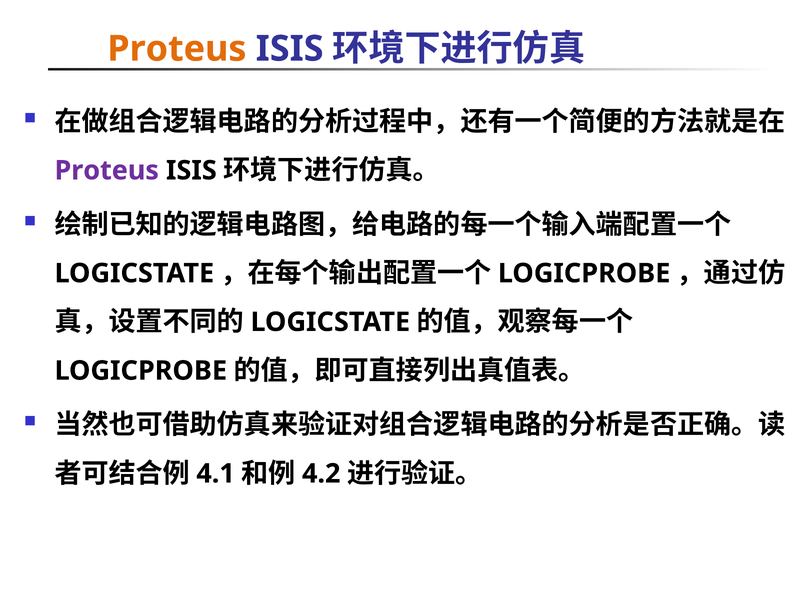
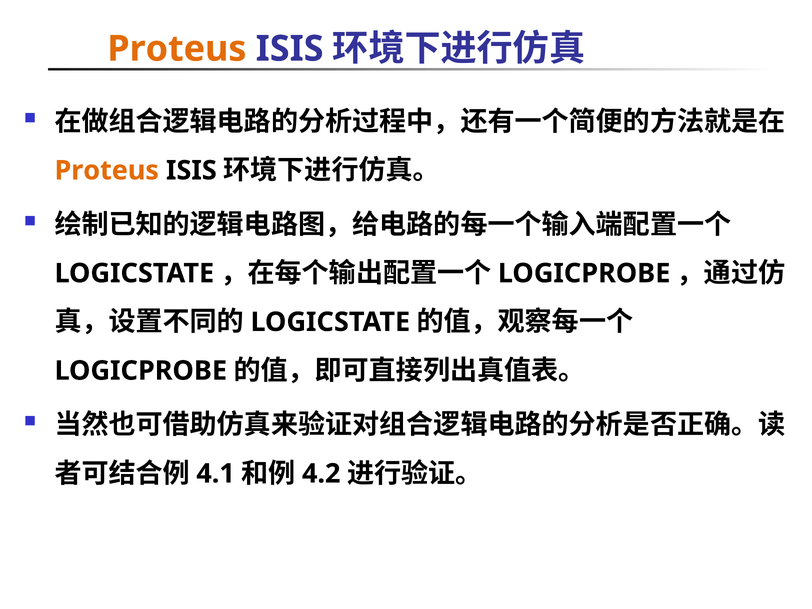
Proteus at (107, 170) colour: purple -> orange
